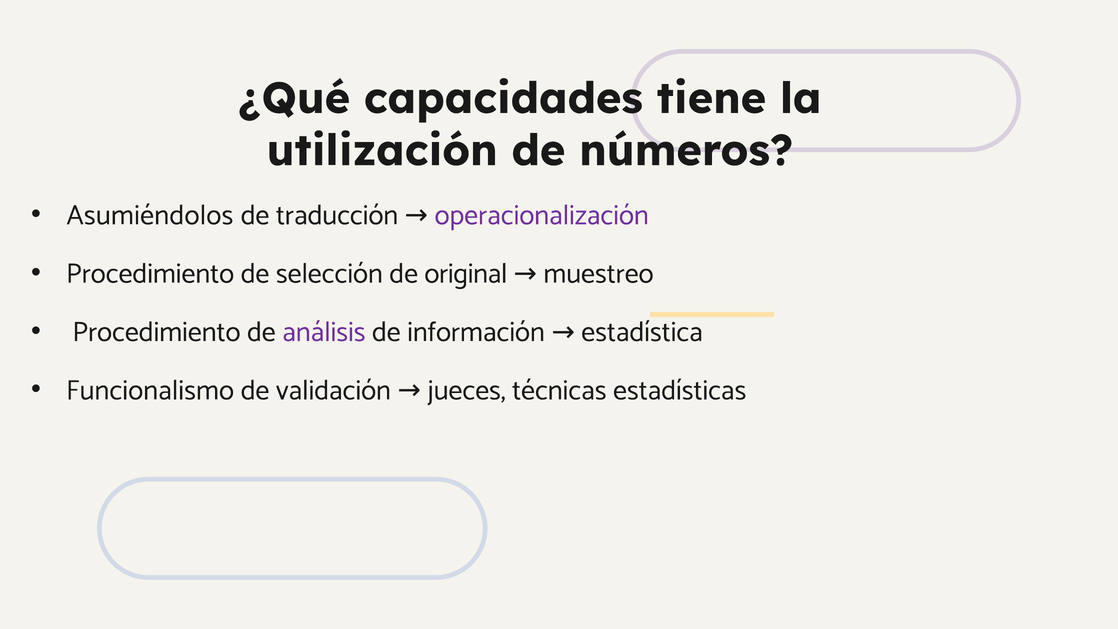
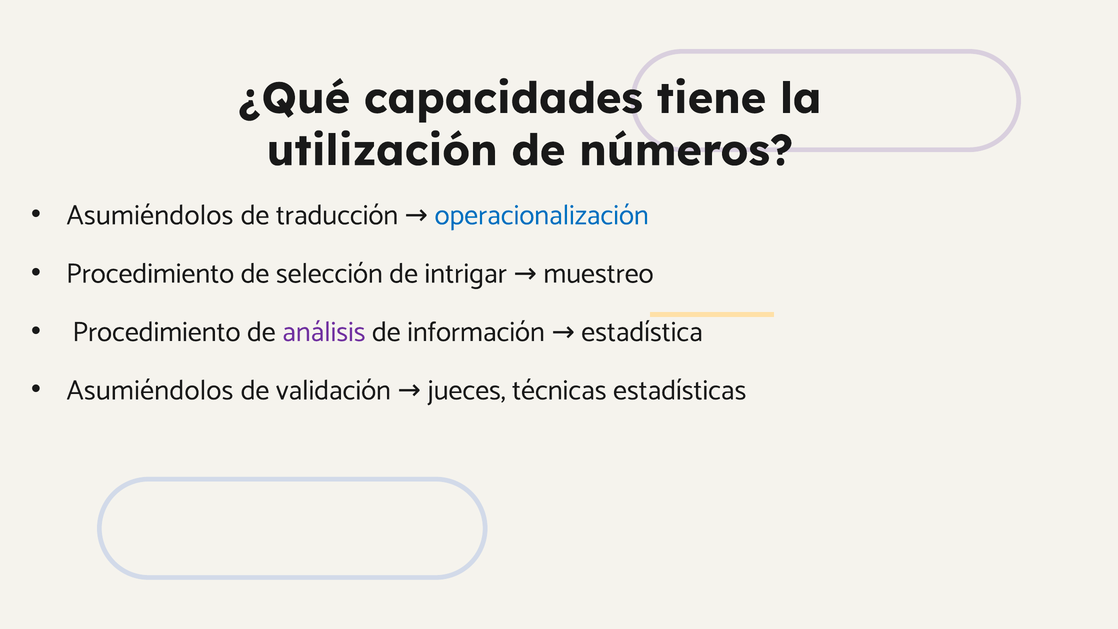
operacionalización colour: purple -> blue
original: original -> intrigar
Funcionalismo at (150, 390): Funcionalismo -> Asumiéndolos
